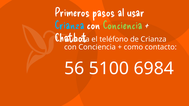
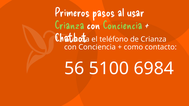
Crianza at (70, 25) colour: light blue -> light green
